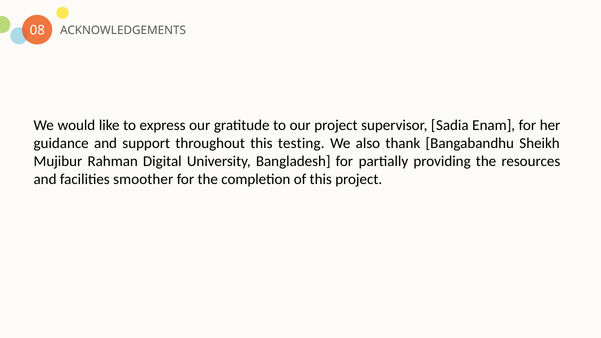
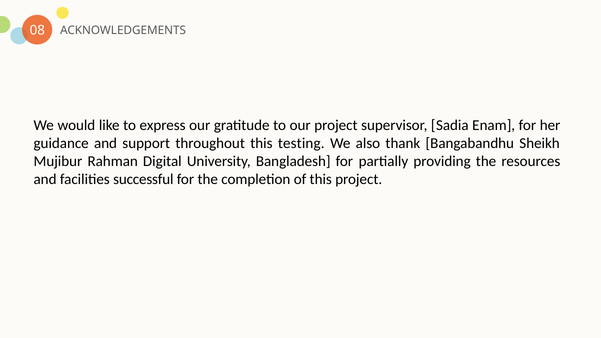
smoother: smoother -> successful
